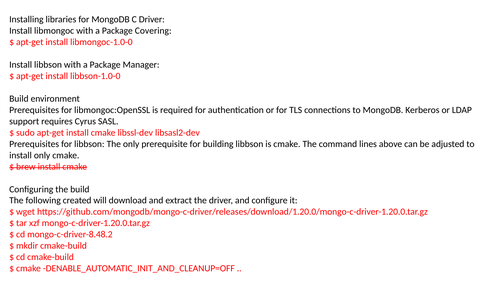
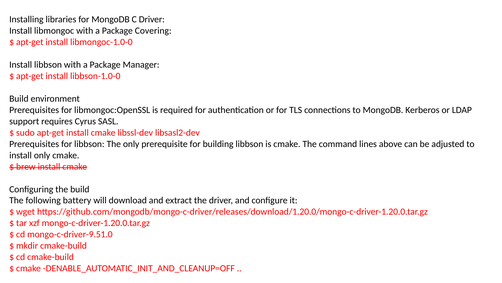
created: created -> battery
mongo-c-driver-8.48.2: mongo-c-driver-8.48.2 -> mongo-c-driver-9.51.0
